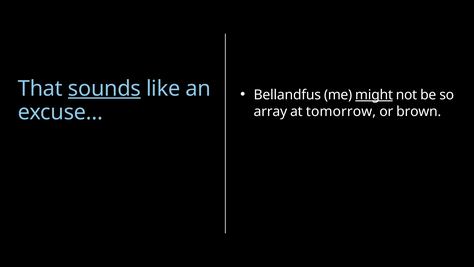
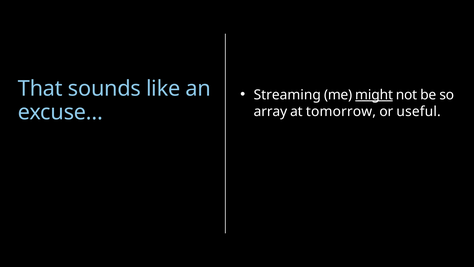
sounds underline: present -> none
Bellandfus: Bellandfus -> Streaming
brown: brown -> useful
